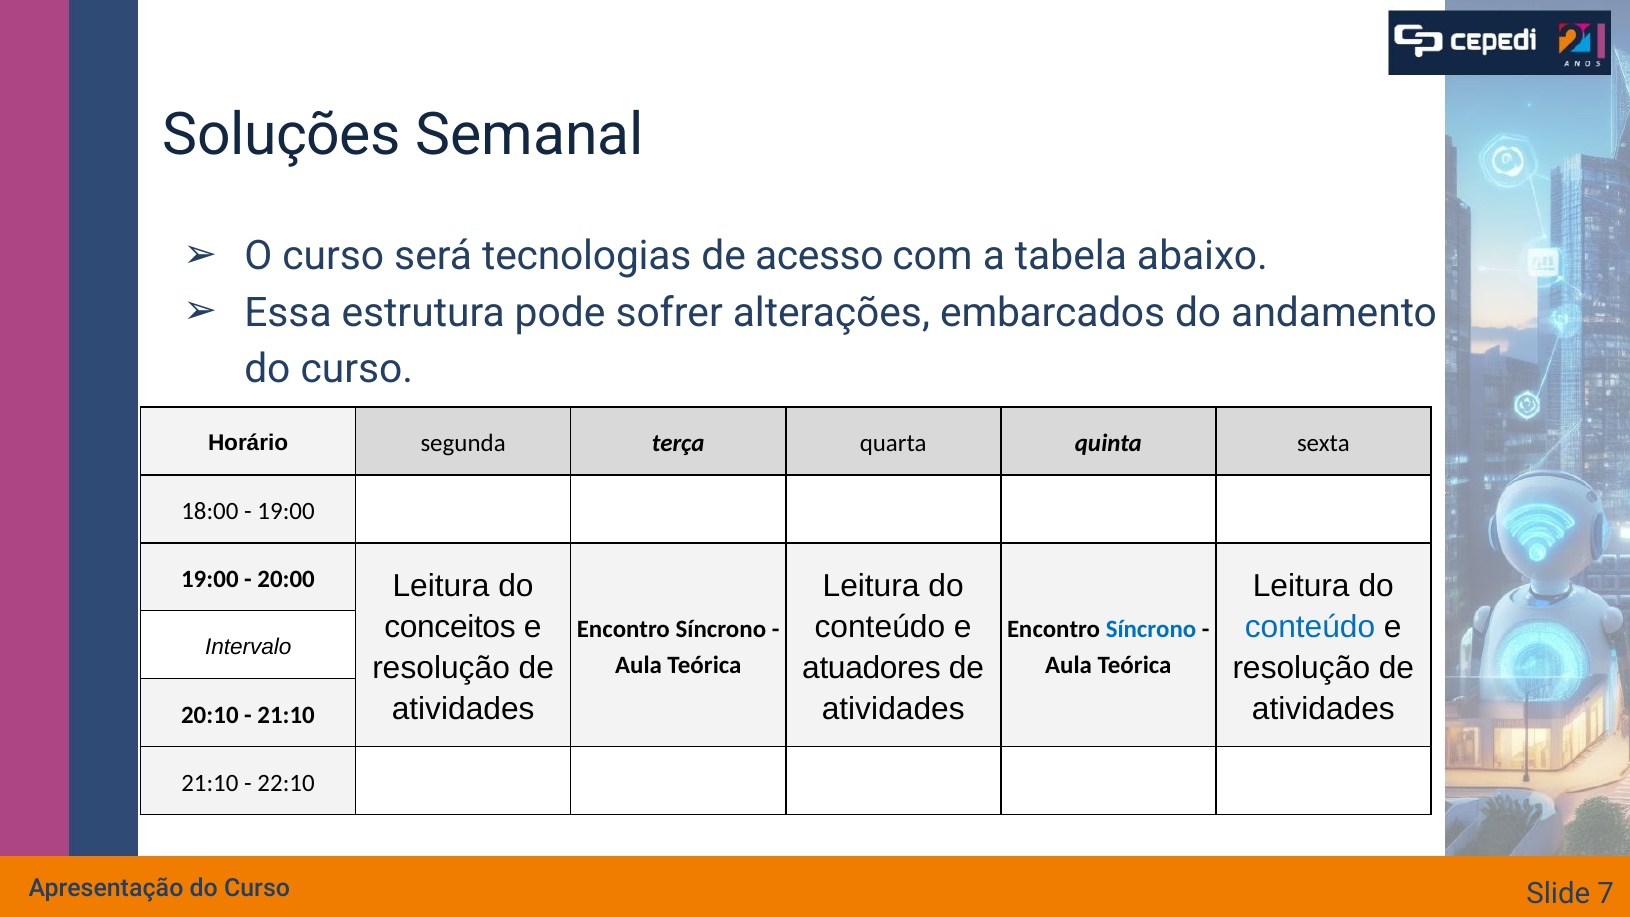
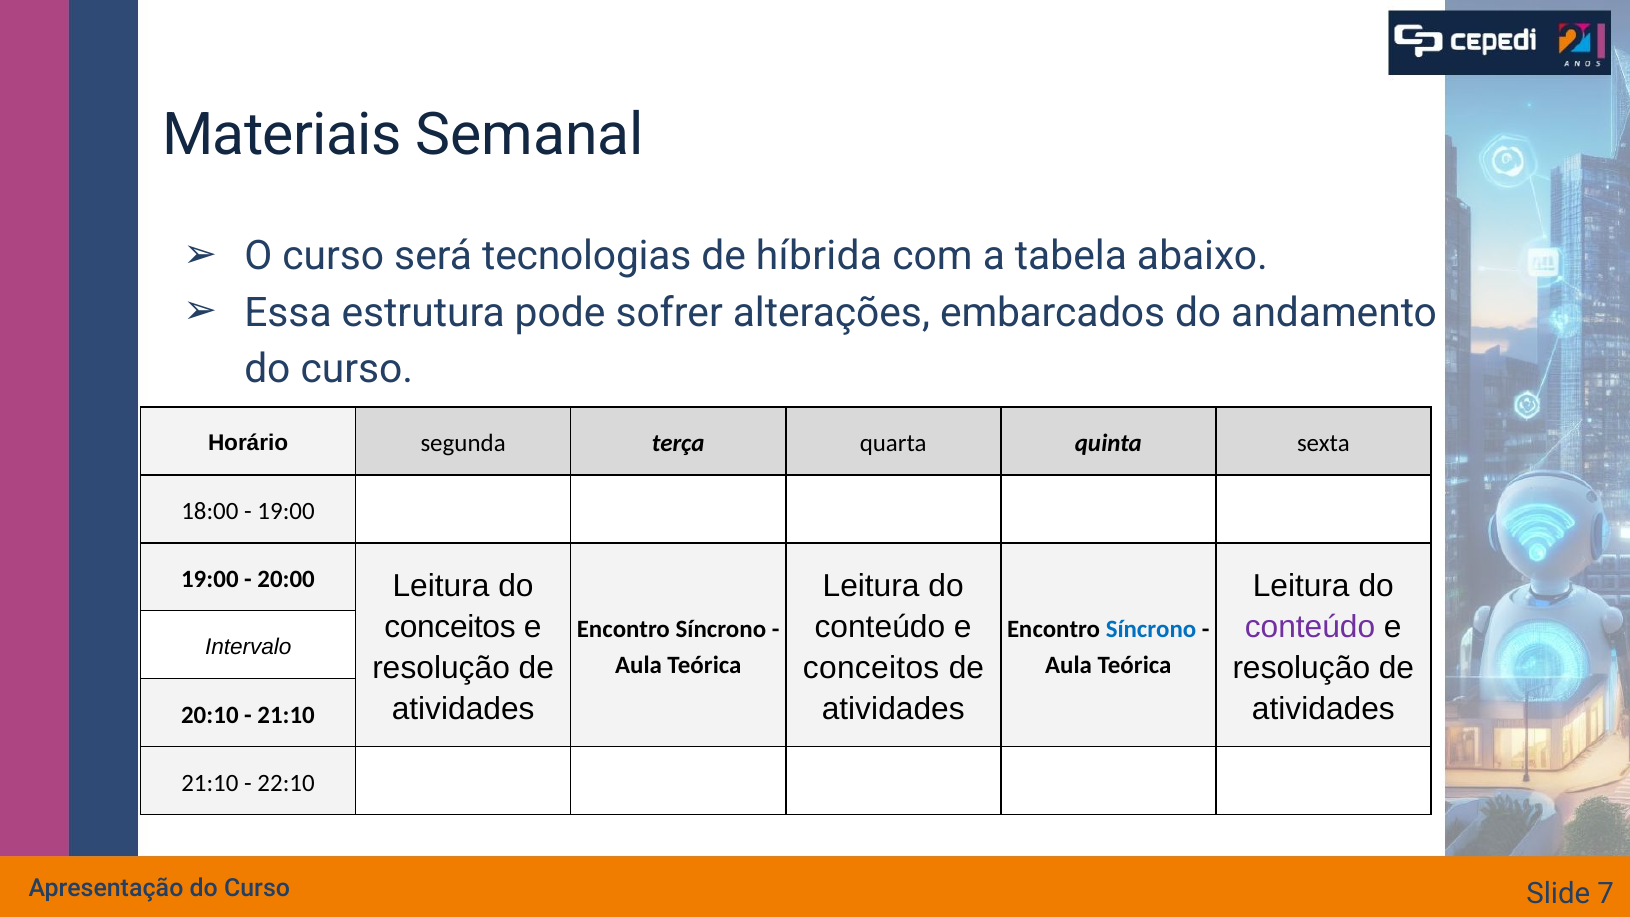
Soluções: Soluções -> Materiais
acesso: acesso -> híbrida
conteúdo at (1310, 627) colour: blue -> purple
atuadores at (871, 668): atuadores -> conceitos
